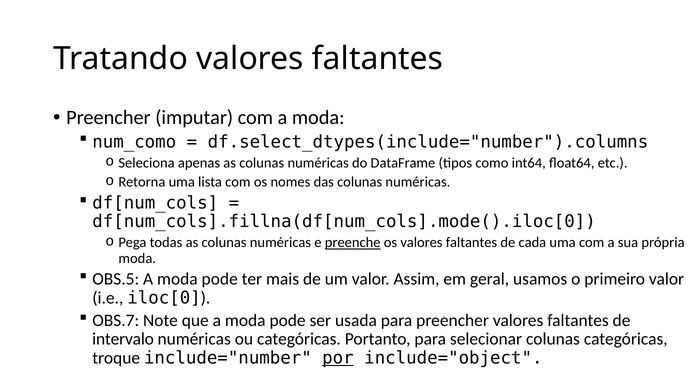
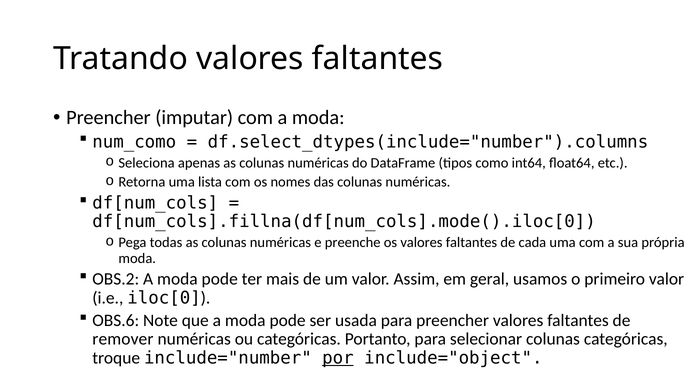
preenche underline: present -> none
OBS.5: OBS.5 -> OBS.2
OBS.7: OBS.7 -> OBS.6
intervalo: intervalo -> remover
